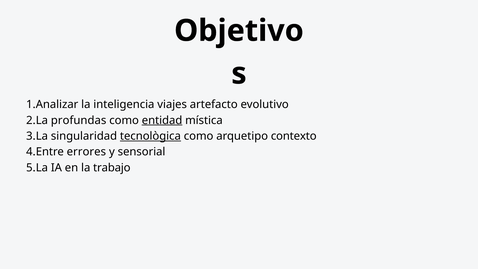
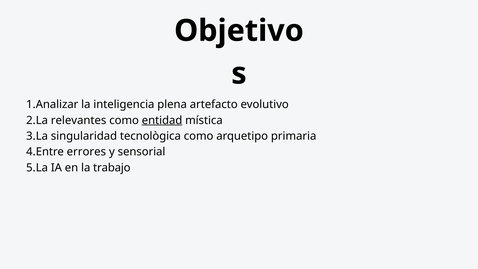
viajes: viajes -> plena
profundas: profundas -> relevantes
tecnològica underline: present -> none
contexto: contexto -> primaria
